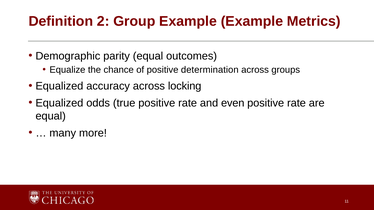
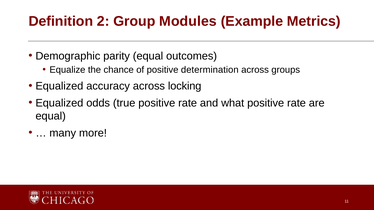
Group Example: Example -> Modules
even: even -> what
